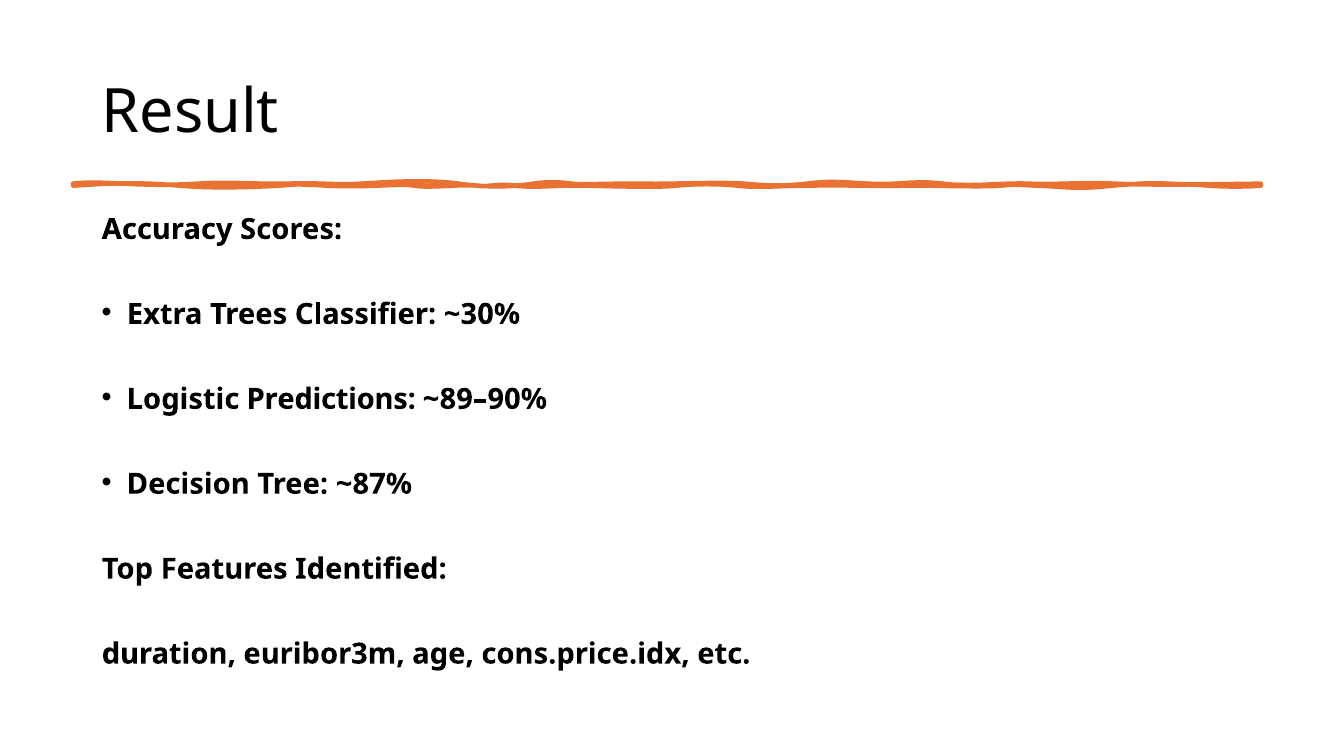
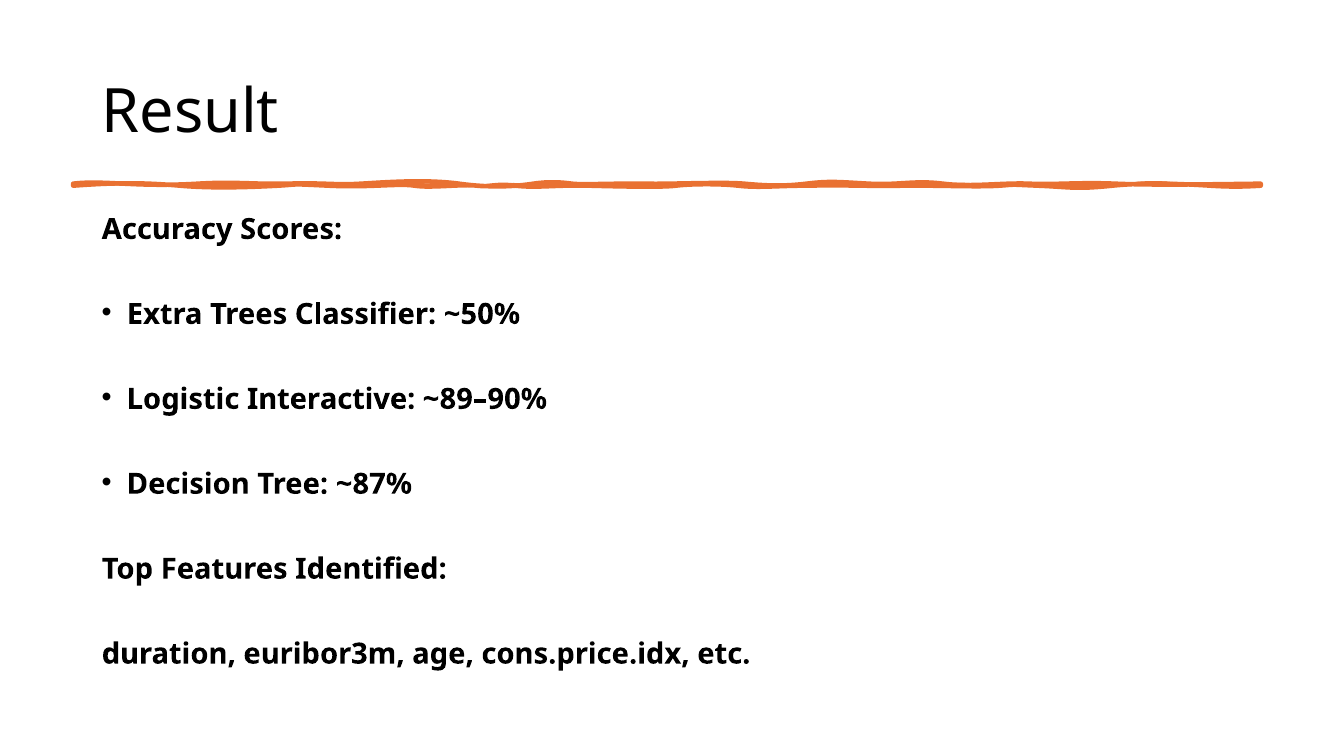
~30%: ~30% -> ~50%
Predictions: Predictions -> Interactive
